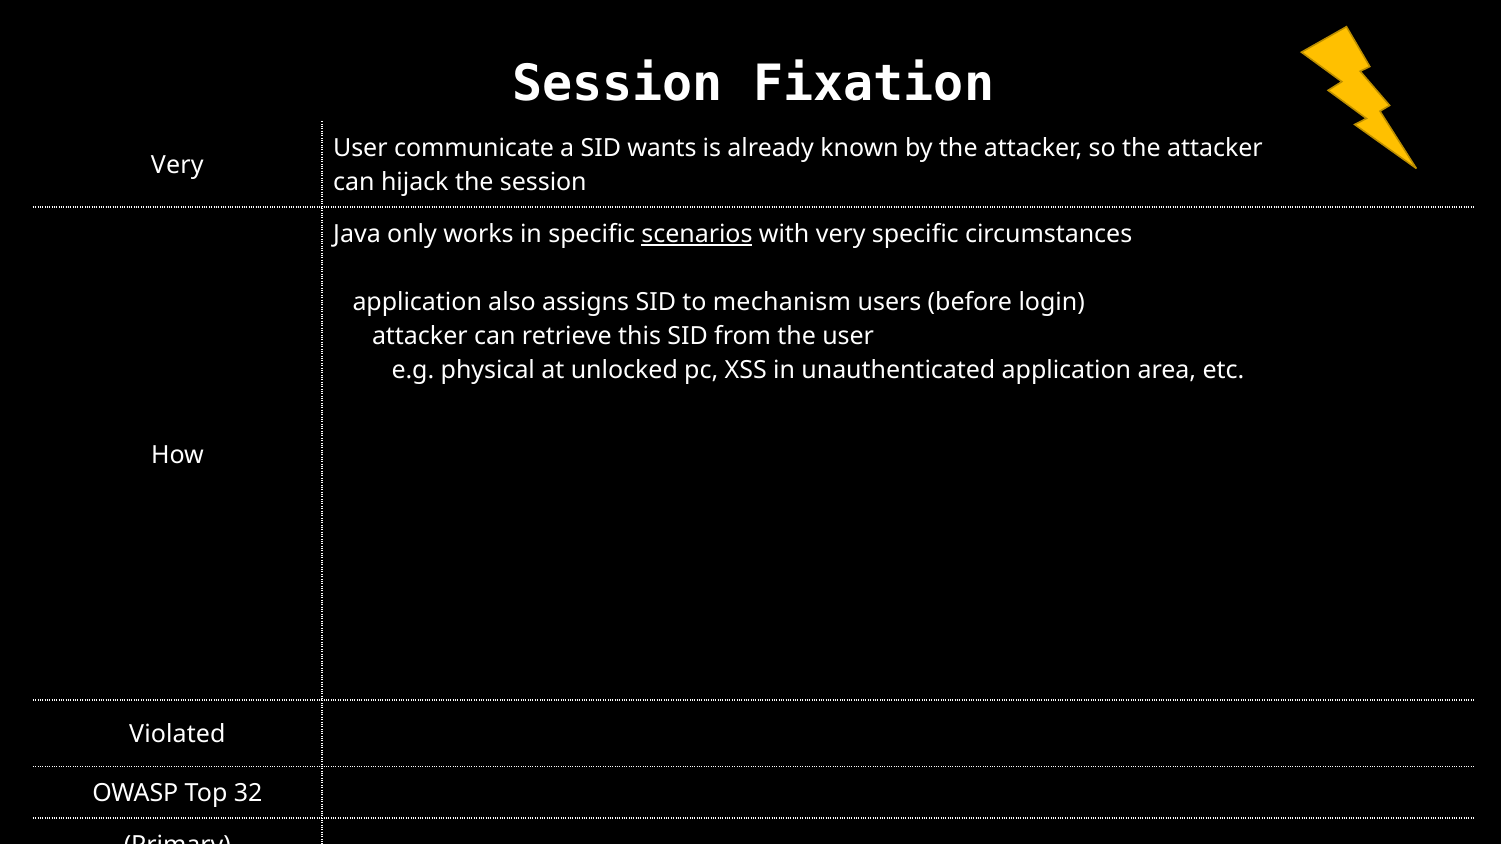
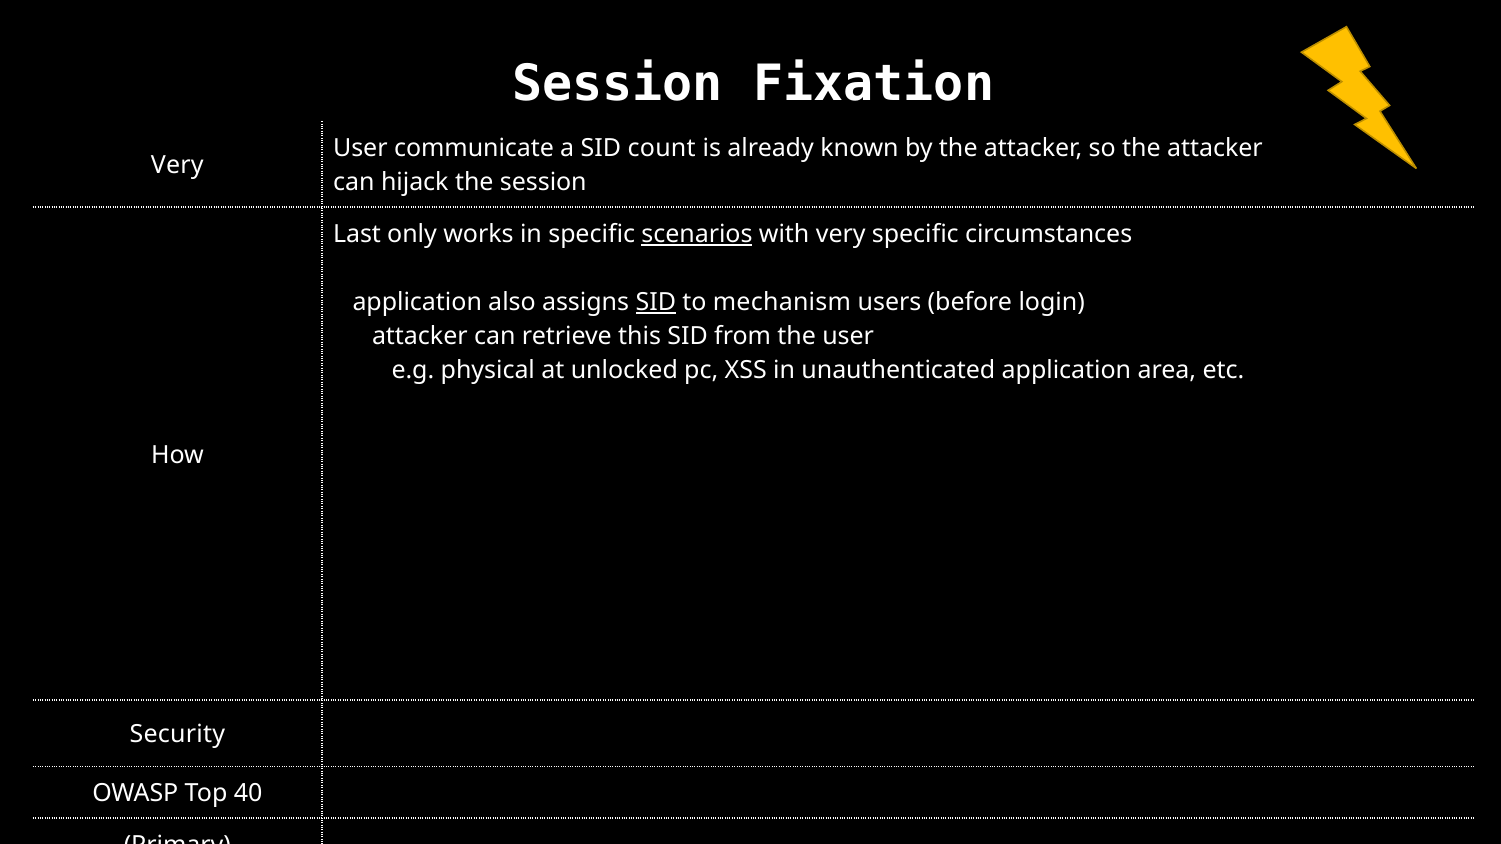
wants: wants -> count
Java: Java -> Last
SID at (656, 302) underline: none -> present
Violated at (177, 735): Violated -> Security
32: 32 -> 40
